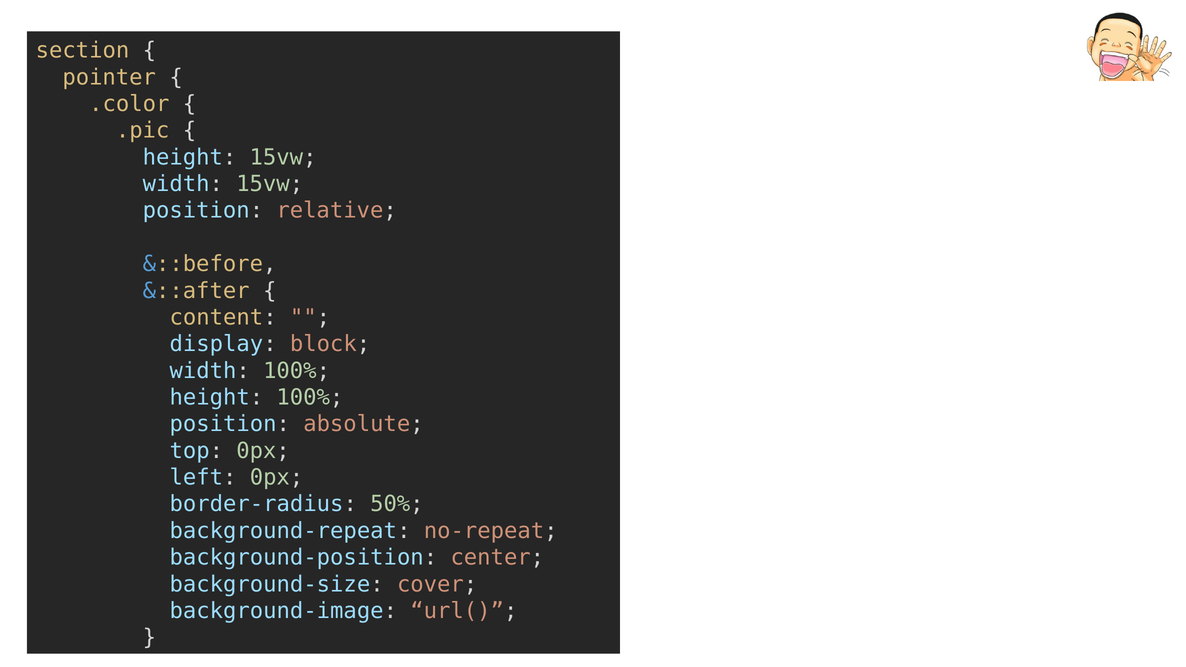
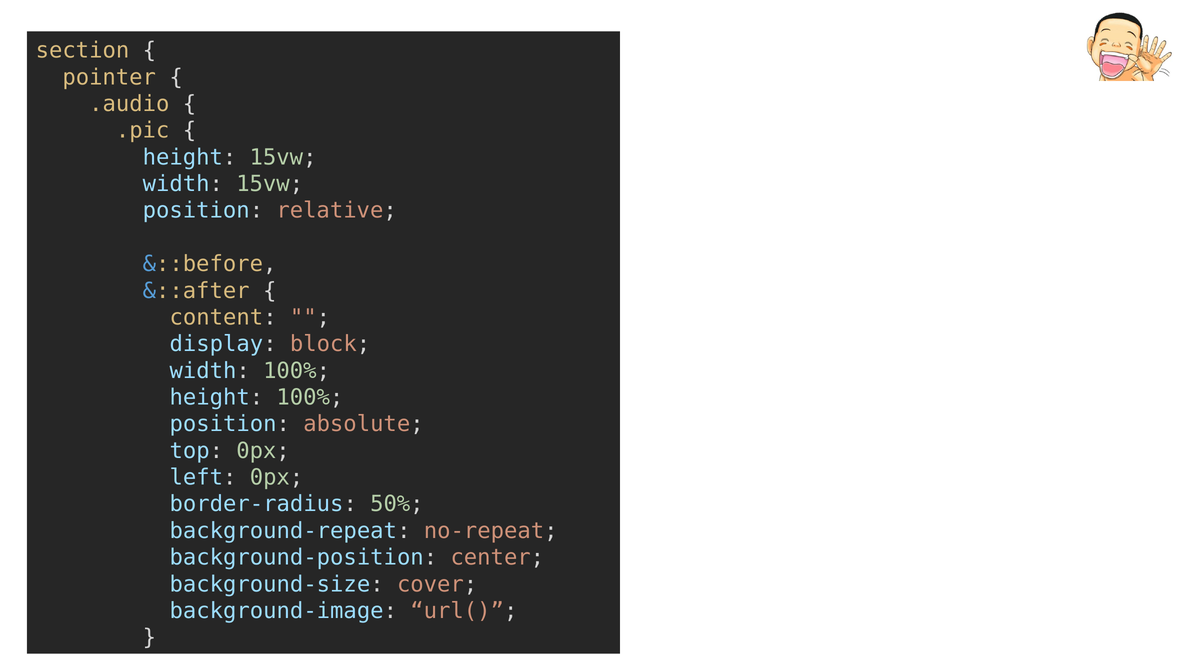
.color: .color -> .audio
